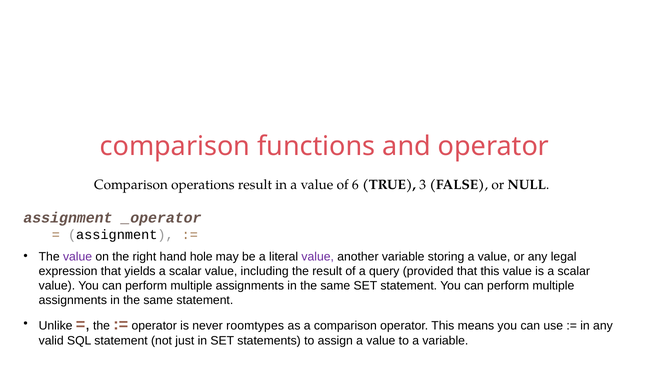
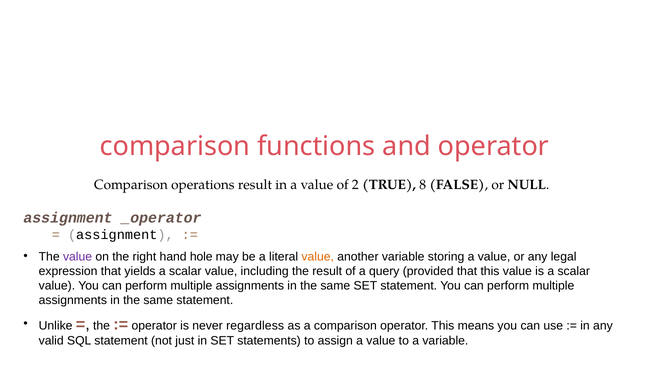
6: 6 -> 2
3: 3 -> 8
value at (318, 257) colour: purple -> orange
roomtypes: roomtypes -> regardless
